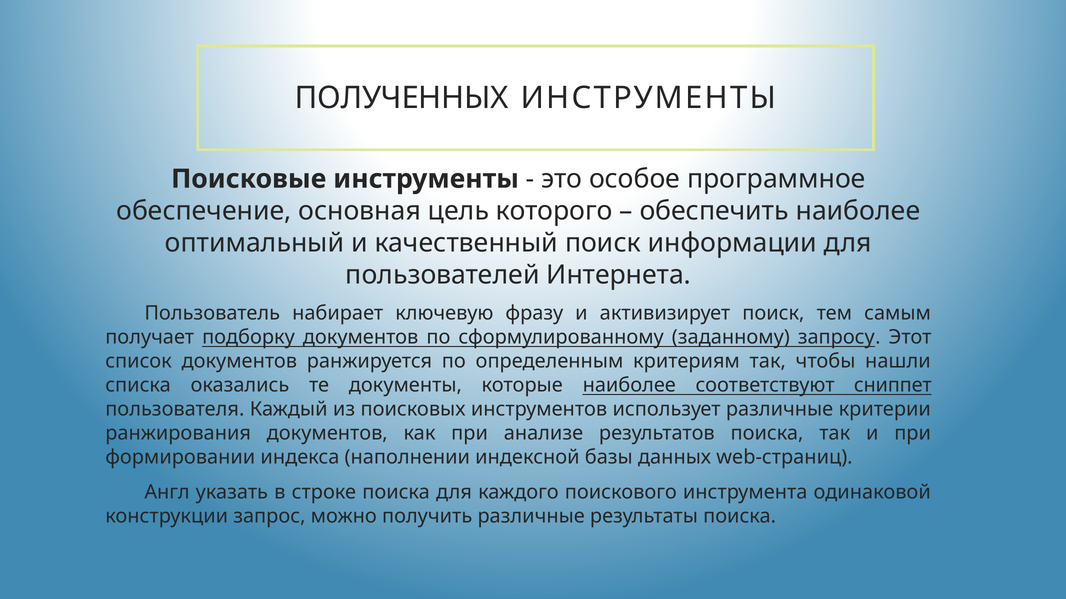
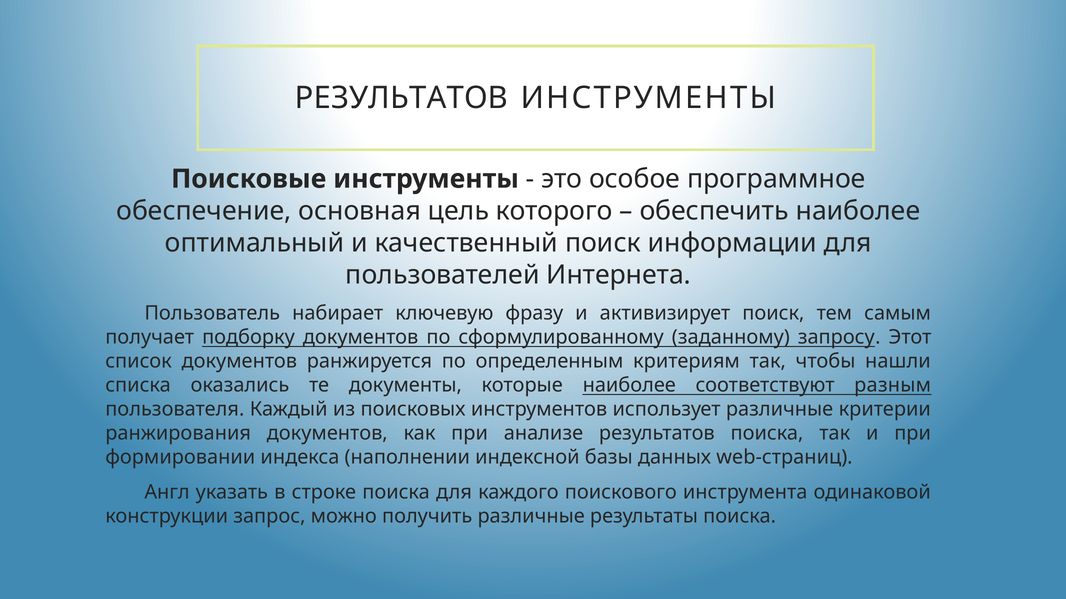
ПОЛУЧЕННЫХ at (402, 98): ПОЛУЧЕННЫХ -> РЕЗУЛЬТАТОВ
сниппет: сниппет -> разным
